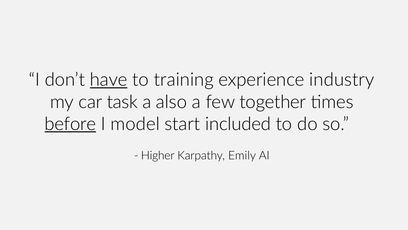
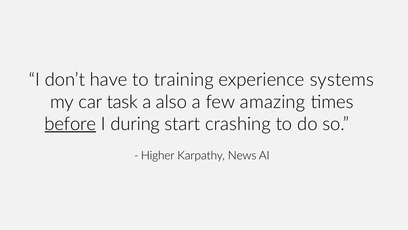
have underline: present -> none
industry: industry -> systems
together: together -> amazing
model: model -> during
included: included -> crashing
Emily: Emily -> News
